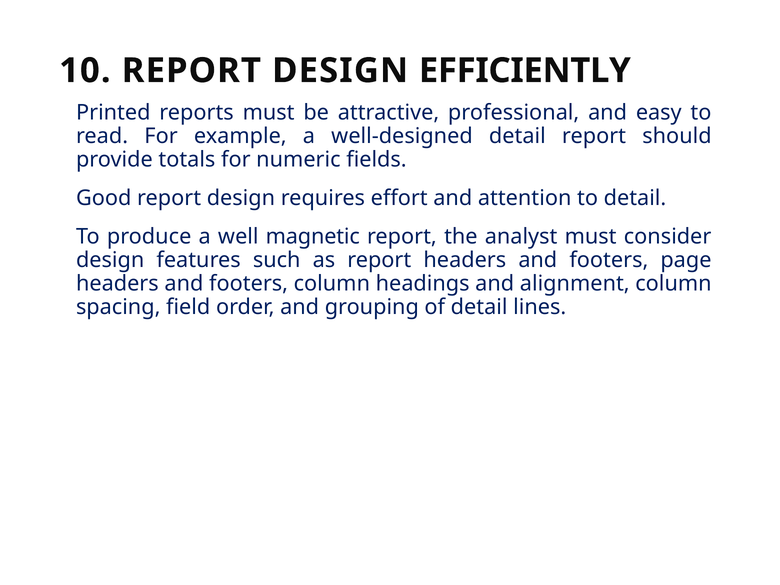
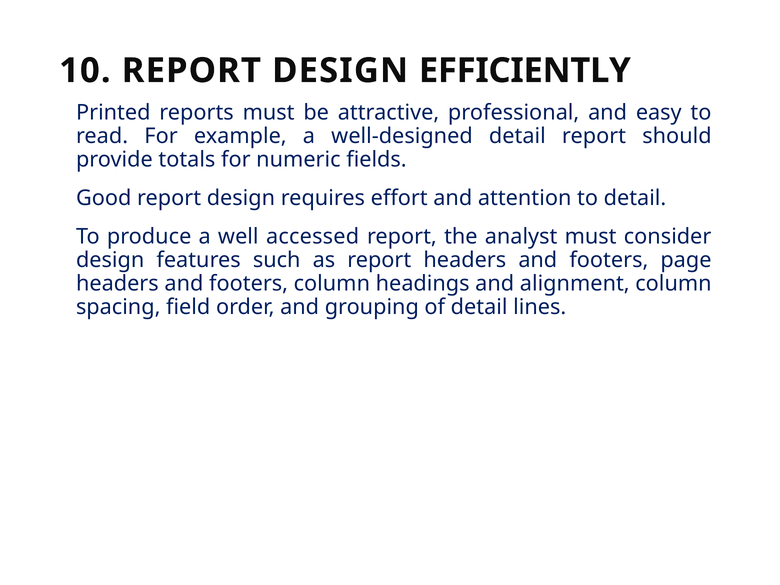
magnetic: magnetic -> accessed
